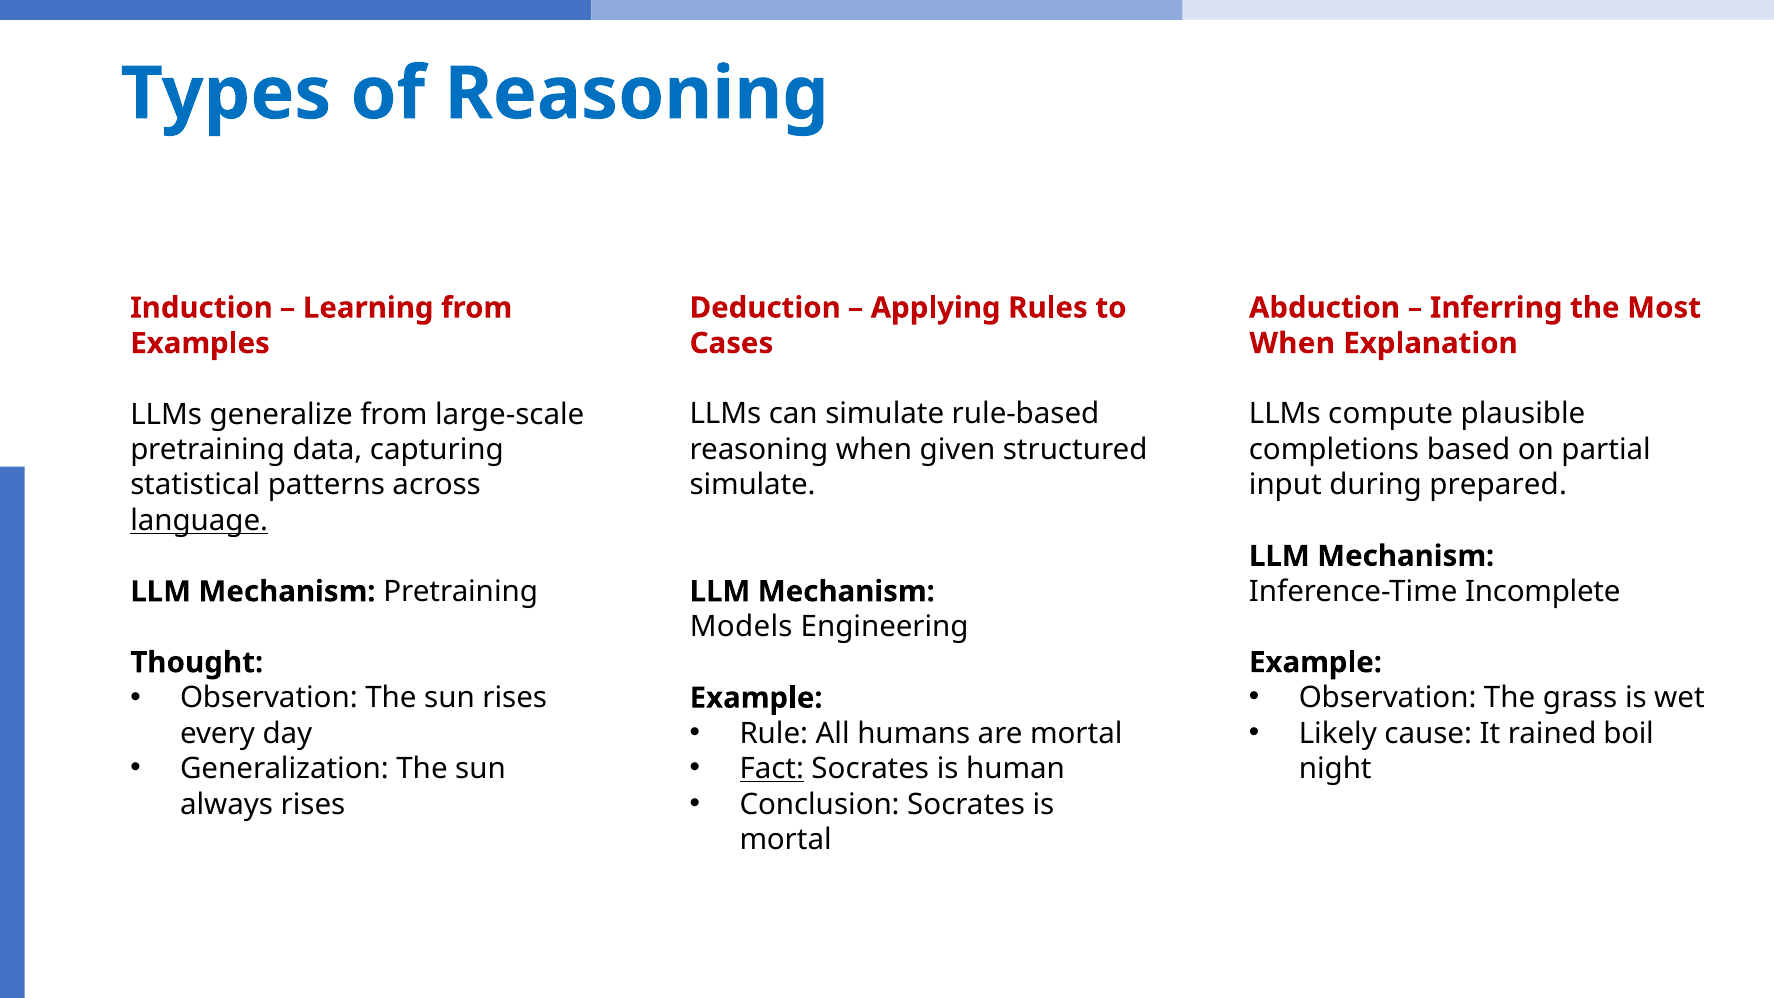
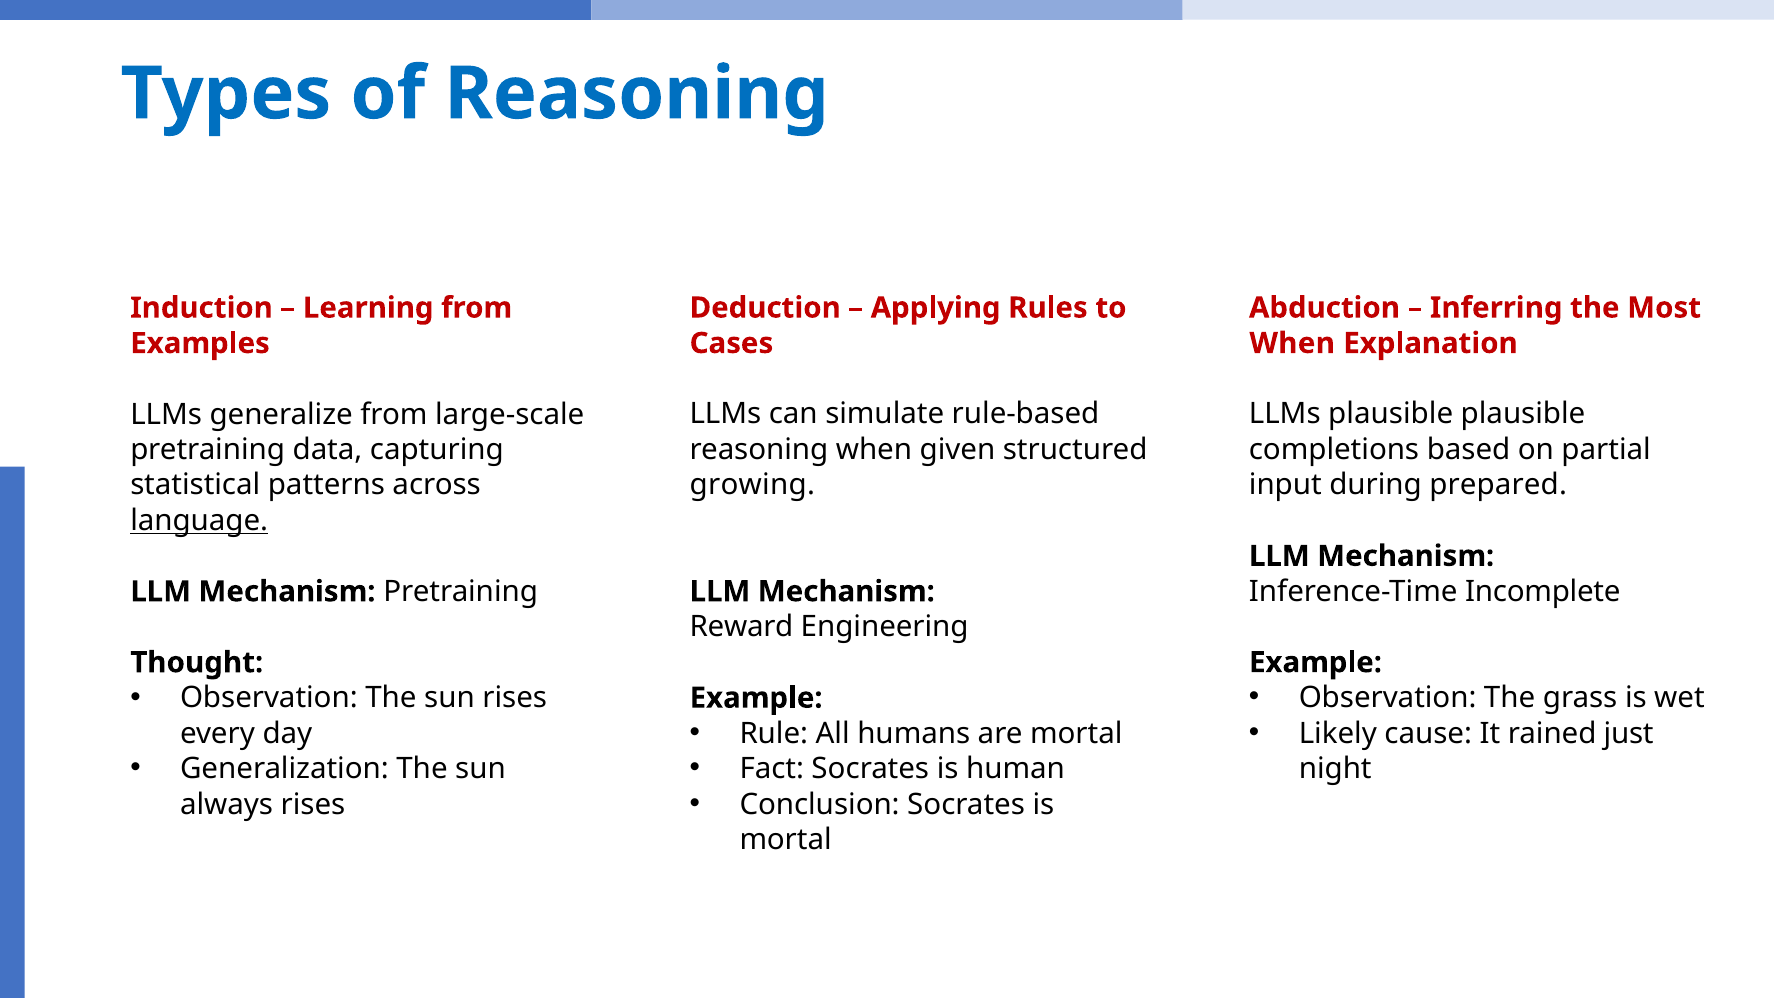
LLMs compute: compute -> plausible
simulate at (753, 485): simulate -> growing
Models: Models -> Reward
boil: boil -> just
Fact underline: present -> none
